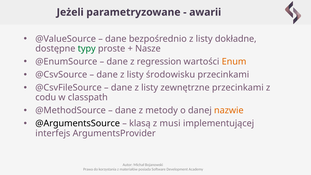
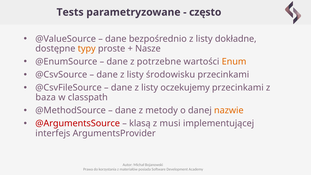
Jeżeli: Jeżeli -> Tests
awarii: awarii -> często
typy colour: green -> orange
regression: regression -> potrzebne
zewnętrzne: zewnętrzne -> oczekujemy
codu: codu -> baza
@ArgumentsSource colour: black -> red
